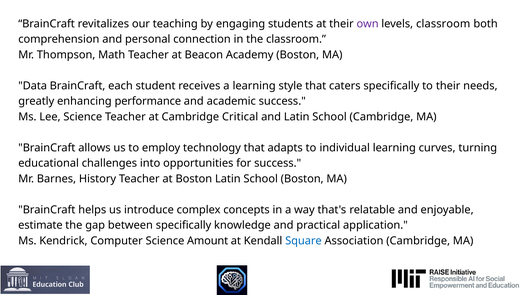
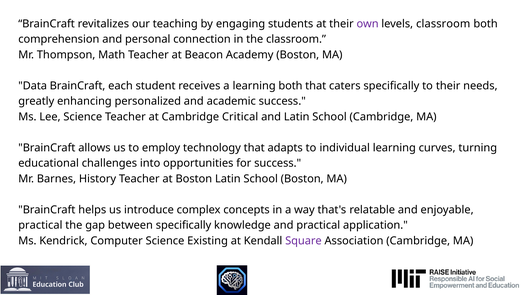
learning style: style -> both
performance: performance -> personalized
estimate at (40, 225): estimate -> practical
Amount: Amount -> Existing
Square colour: blue -> purple
